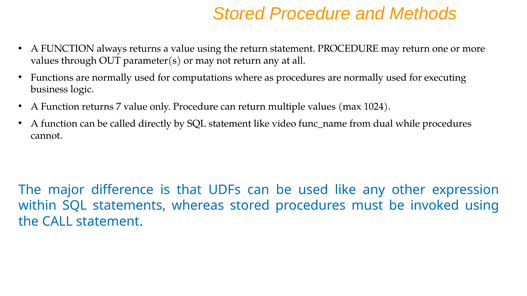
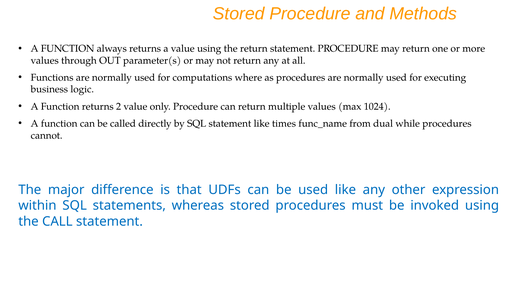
7: 7 -> 2
video: video -> times
